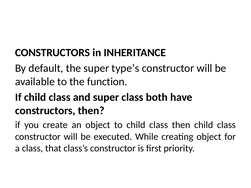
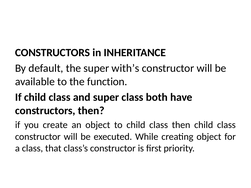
type’s: type’s -> with’s
